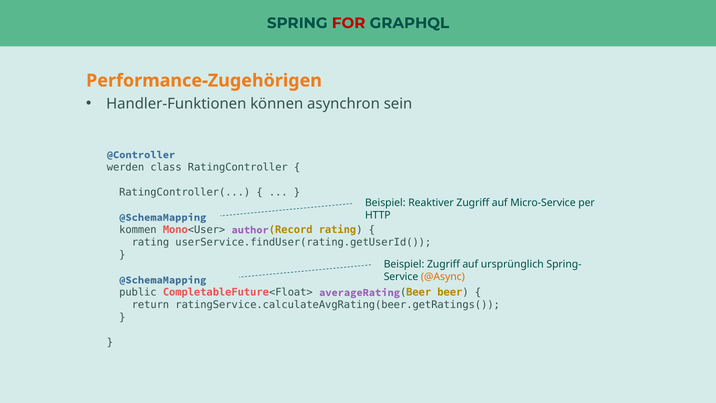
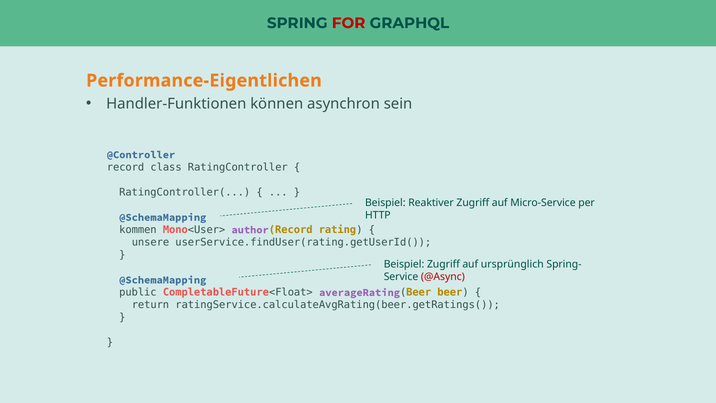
Performance-Zugehörigen: Performance-Zugehörigen -> Performance-Eigentlichen
werden at (126, 167): werden -> record
rating at (150, 242): rating -> unsere
@Async colour: orange -> red
